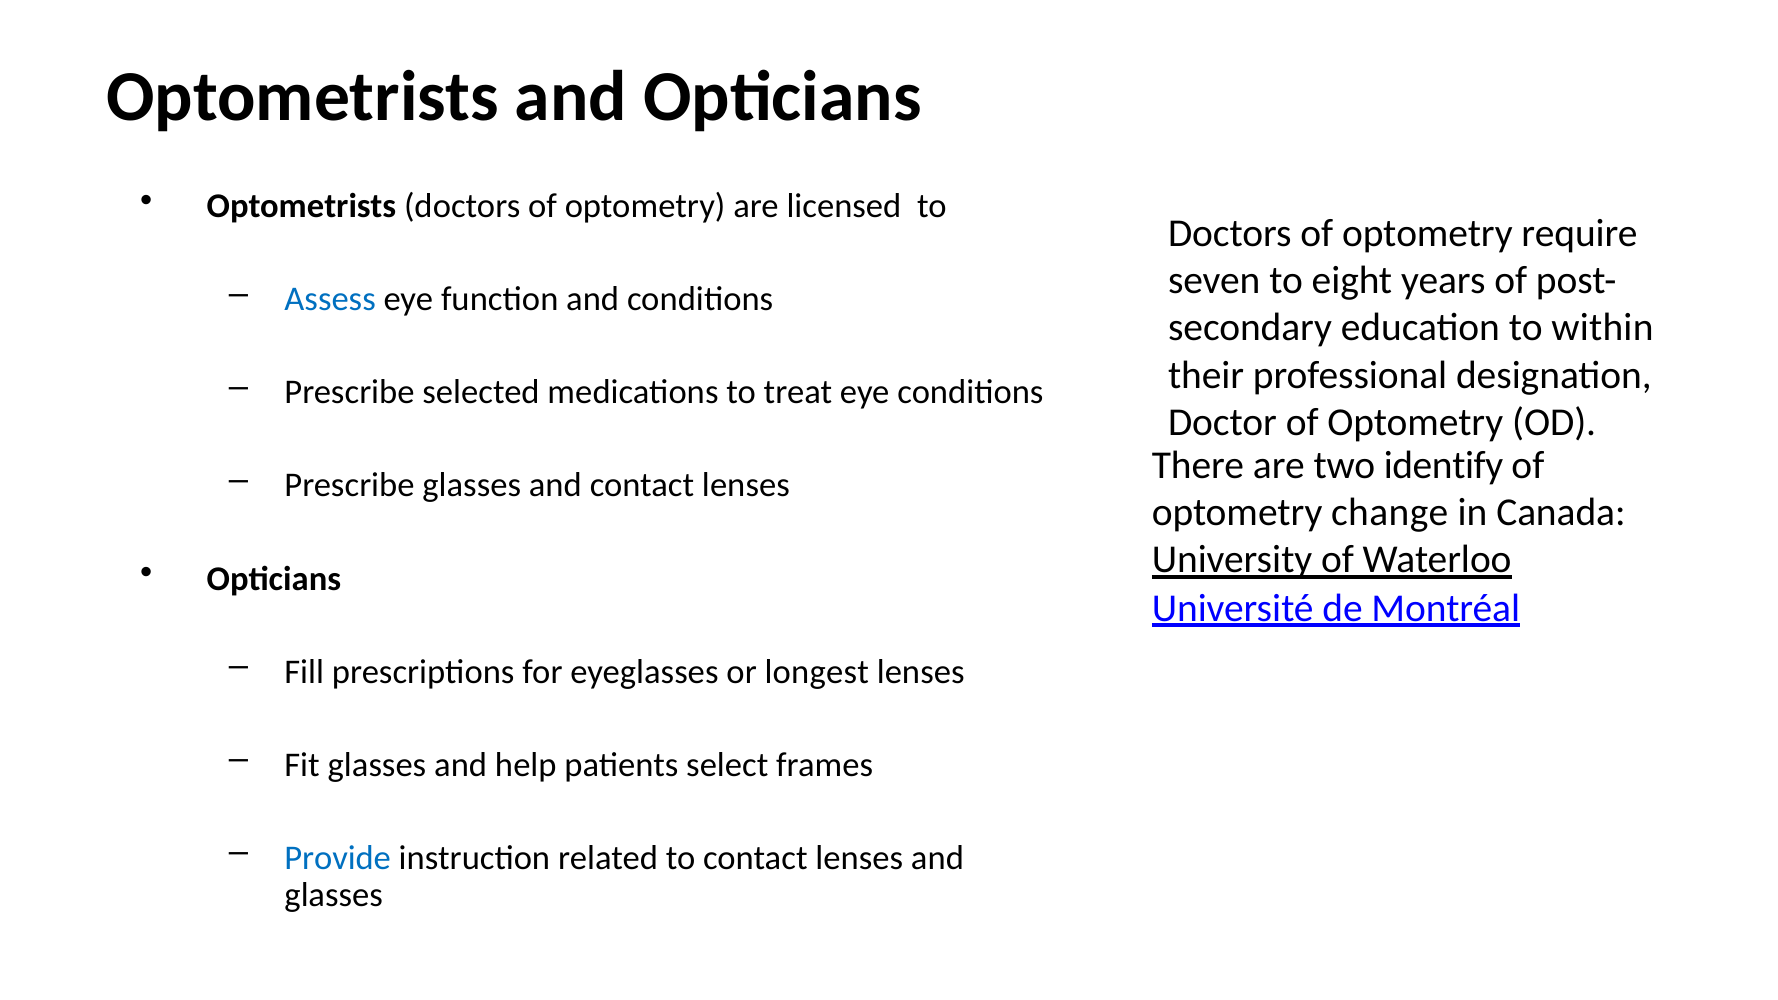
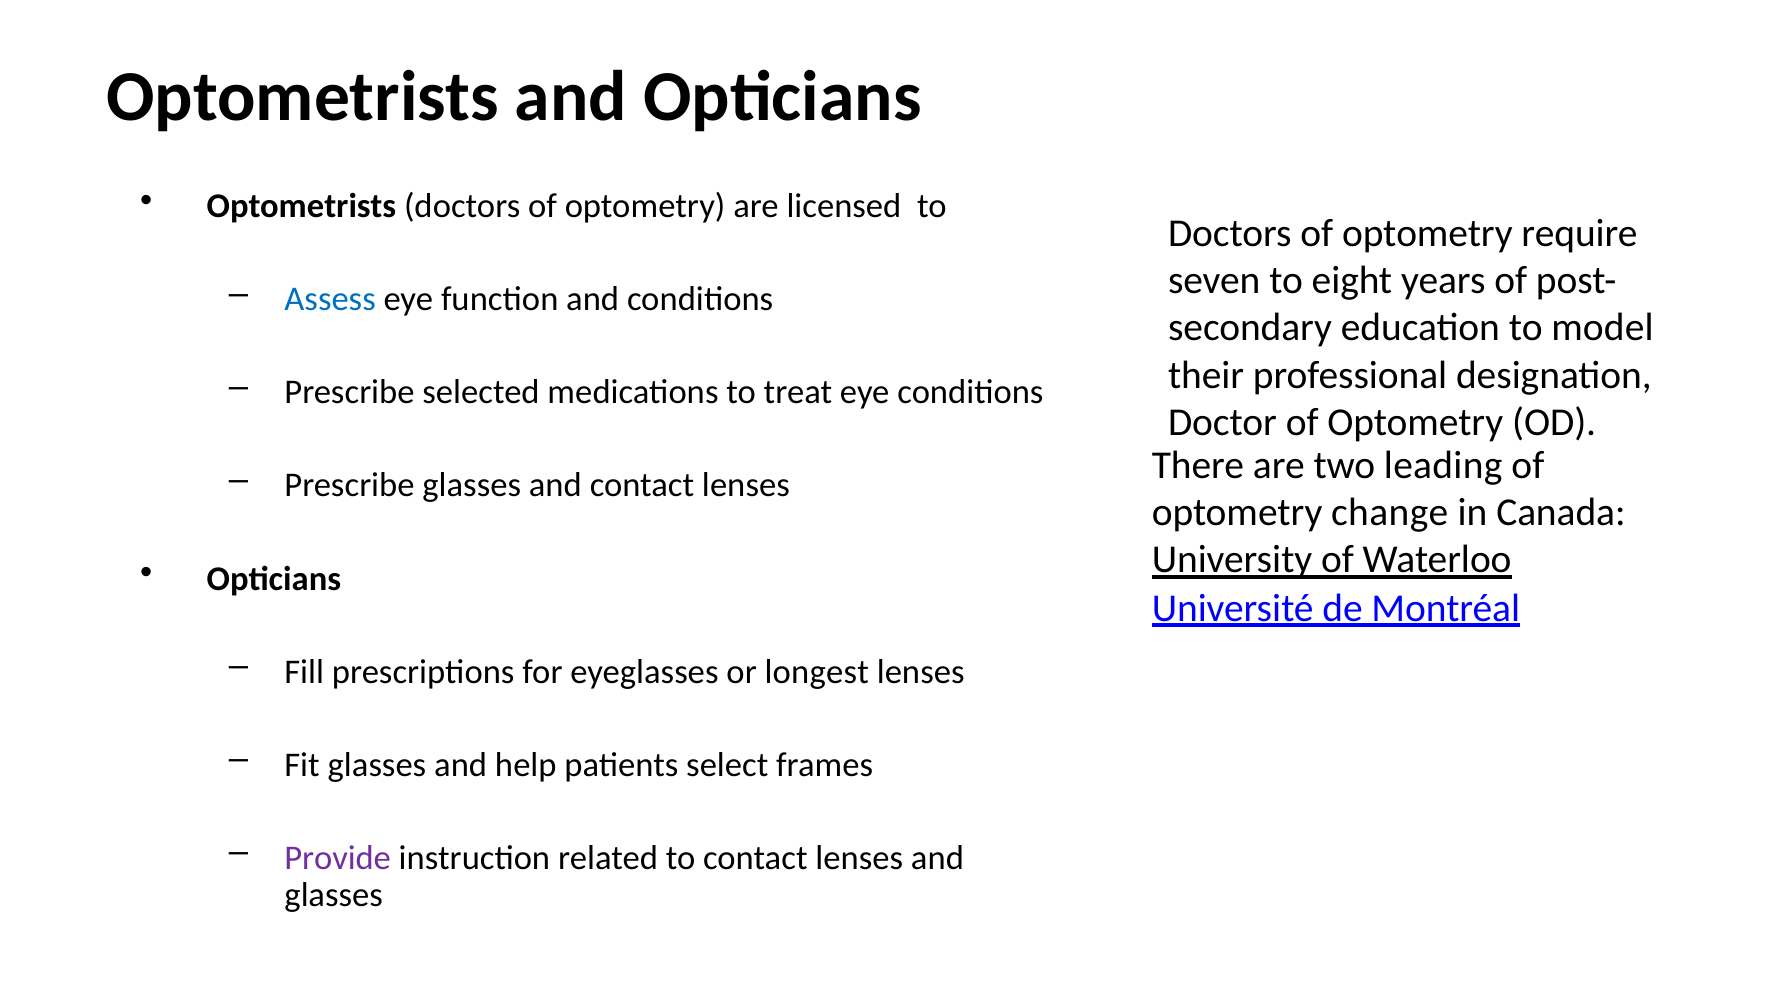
within: within -> model
identify: identify -> leading
Provide colour: blue -> purple
